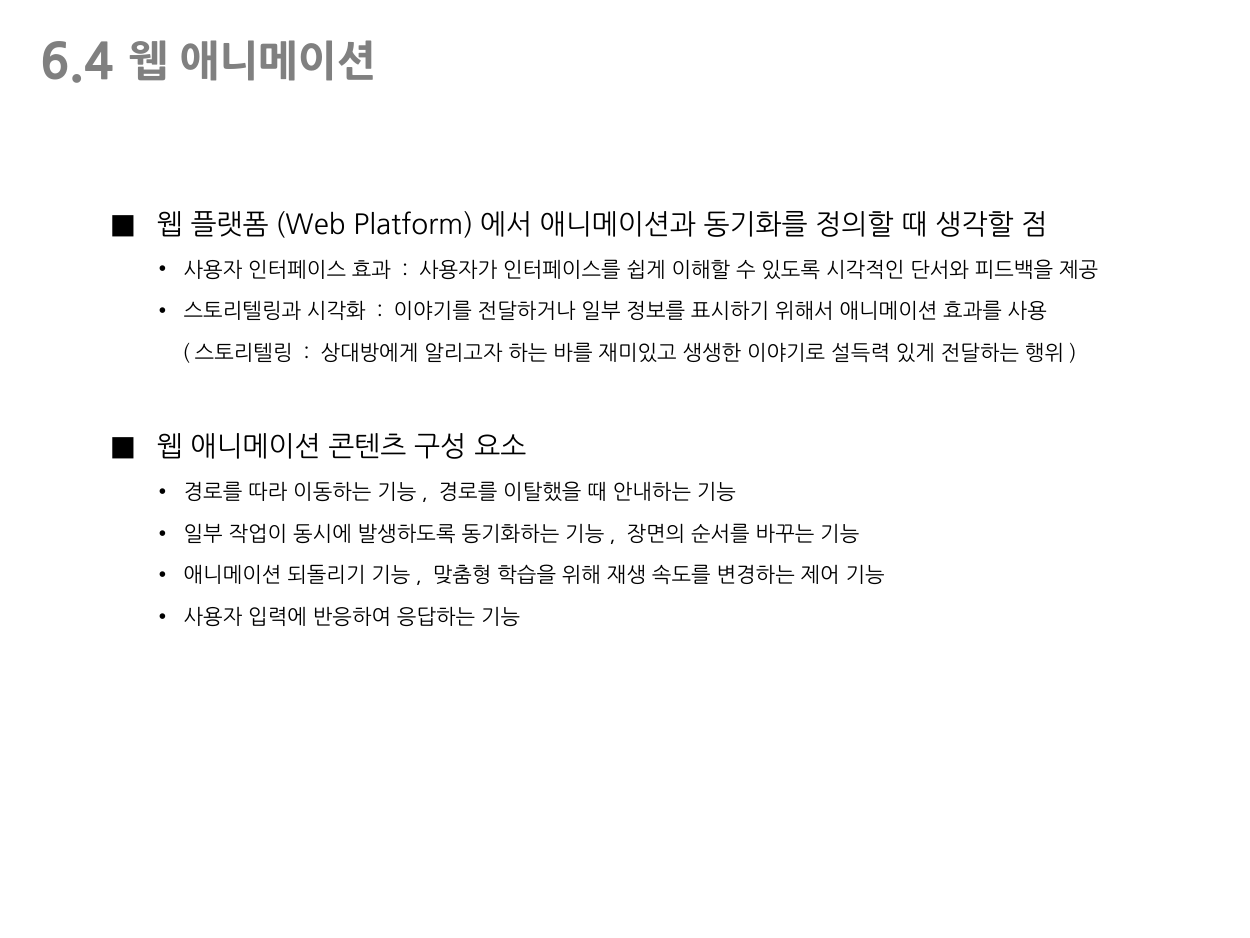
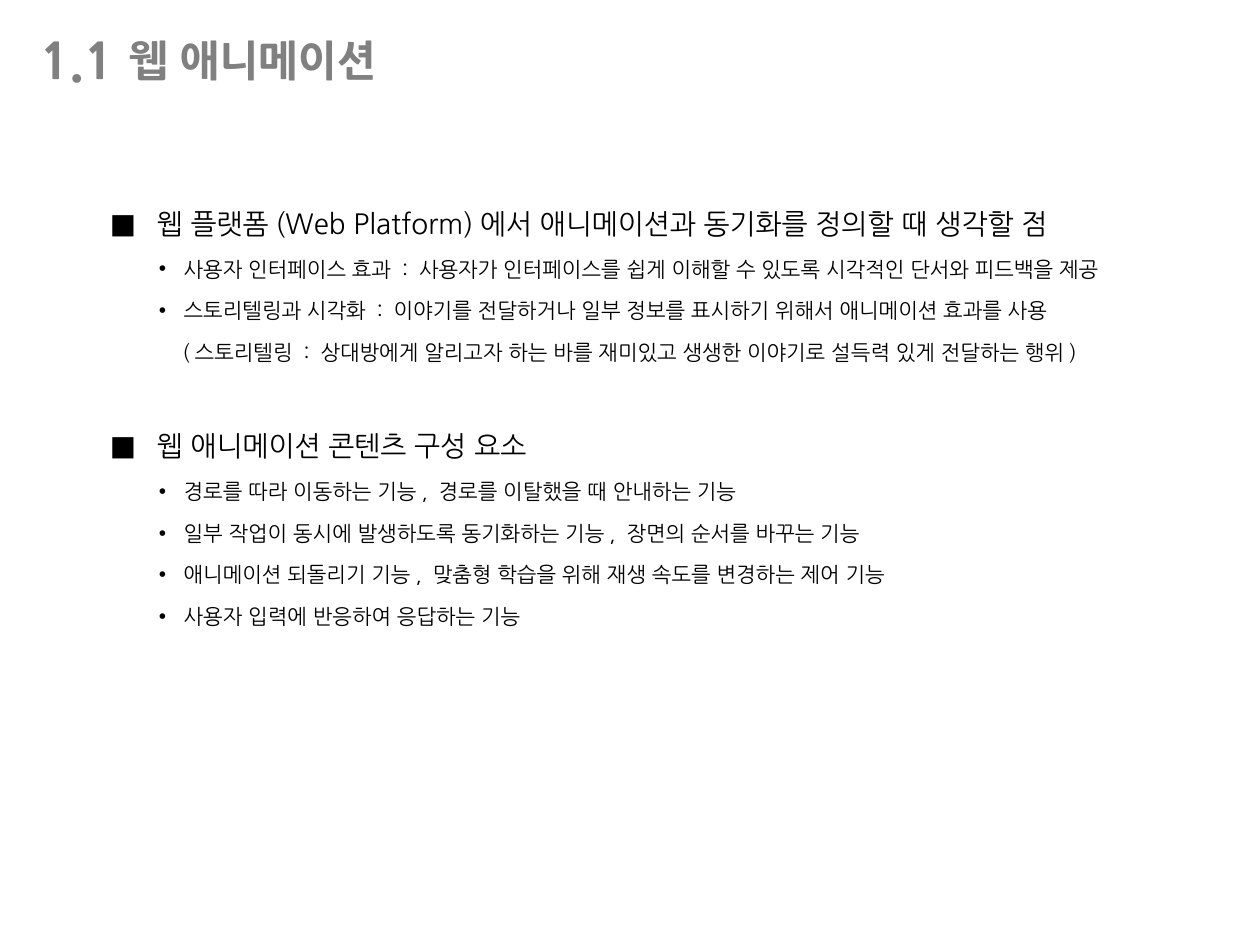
6.4: 6.4 -> 1.1
